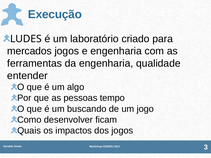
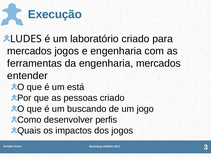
engenharia qualidade: qualidade -> mercados
algo: algo -> está
pessoas tempo: tempo -> criado
ficam: ficam -> perfis
